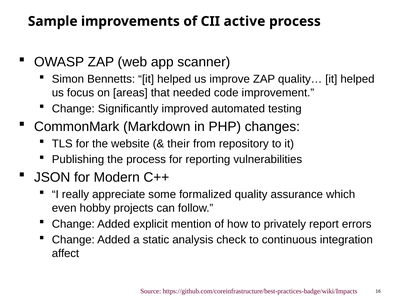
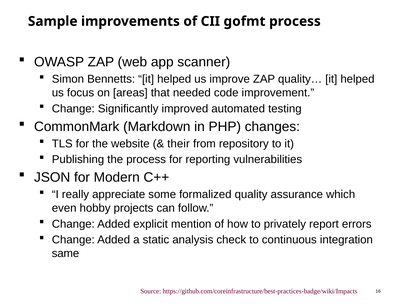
active: active -> gofmt
affect: affect -> same
